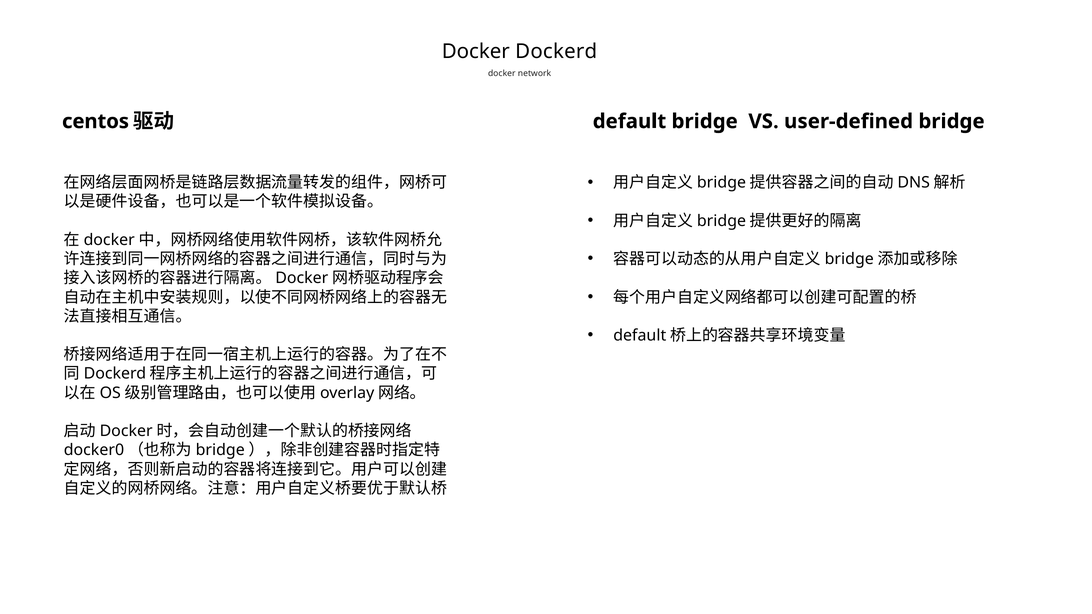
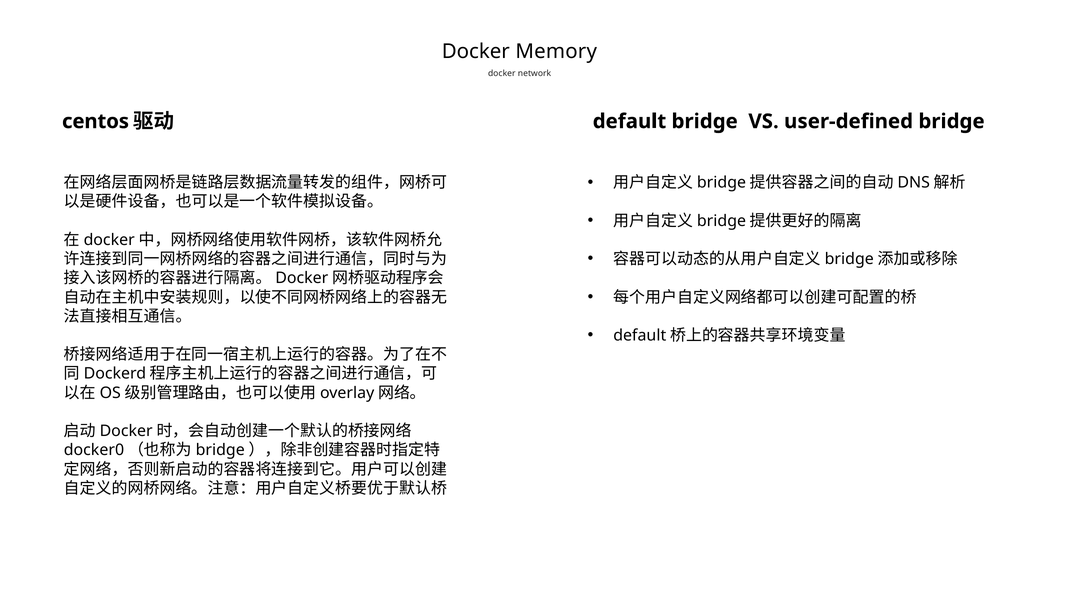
Dockerd: Dockerd -> Memory
